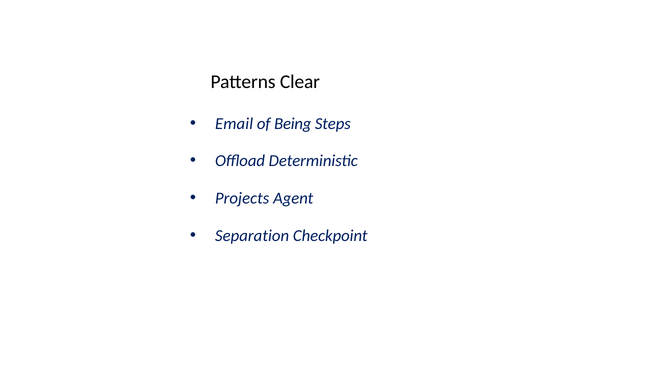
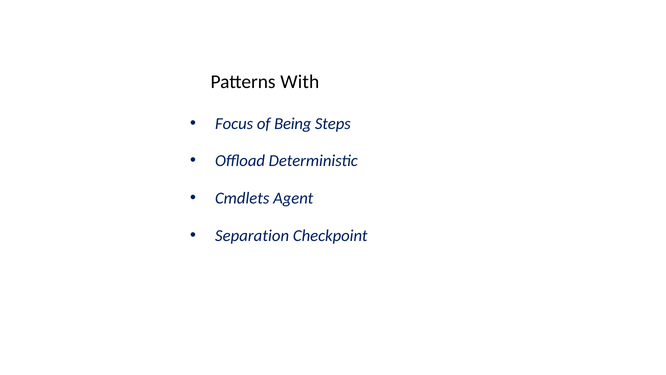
Clear: Clear -> With
Email: Email -> Focus
Projects: Projects -> Cmdlets
